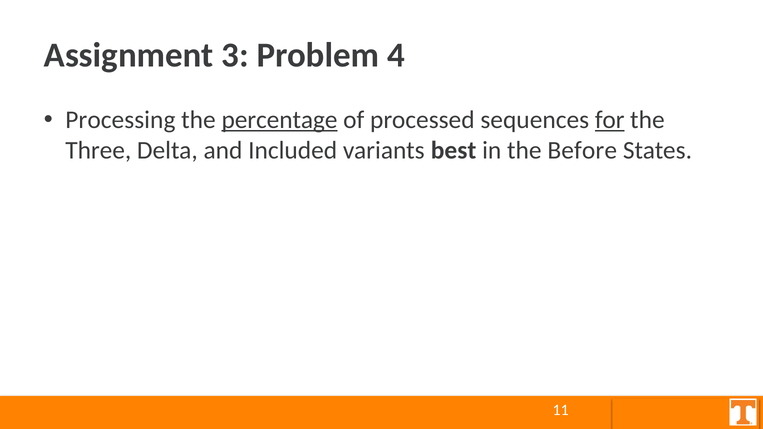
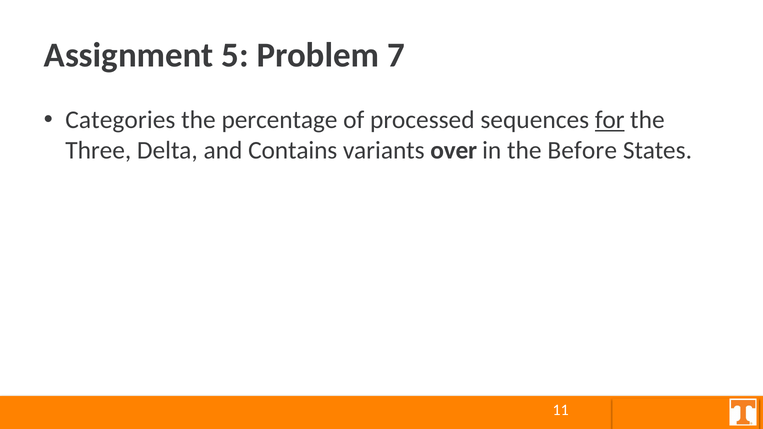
3: 3 -> 5
4: 4 -> 7
Processing: Processing -> Categories
percentage underline: present -> none
Included: Included -> Contains
best: best -> over
